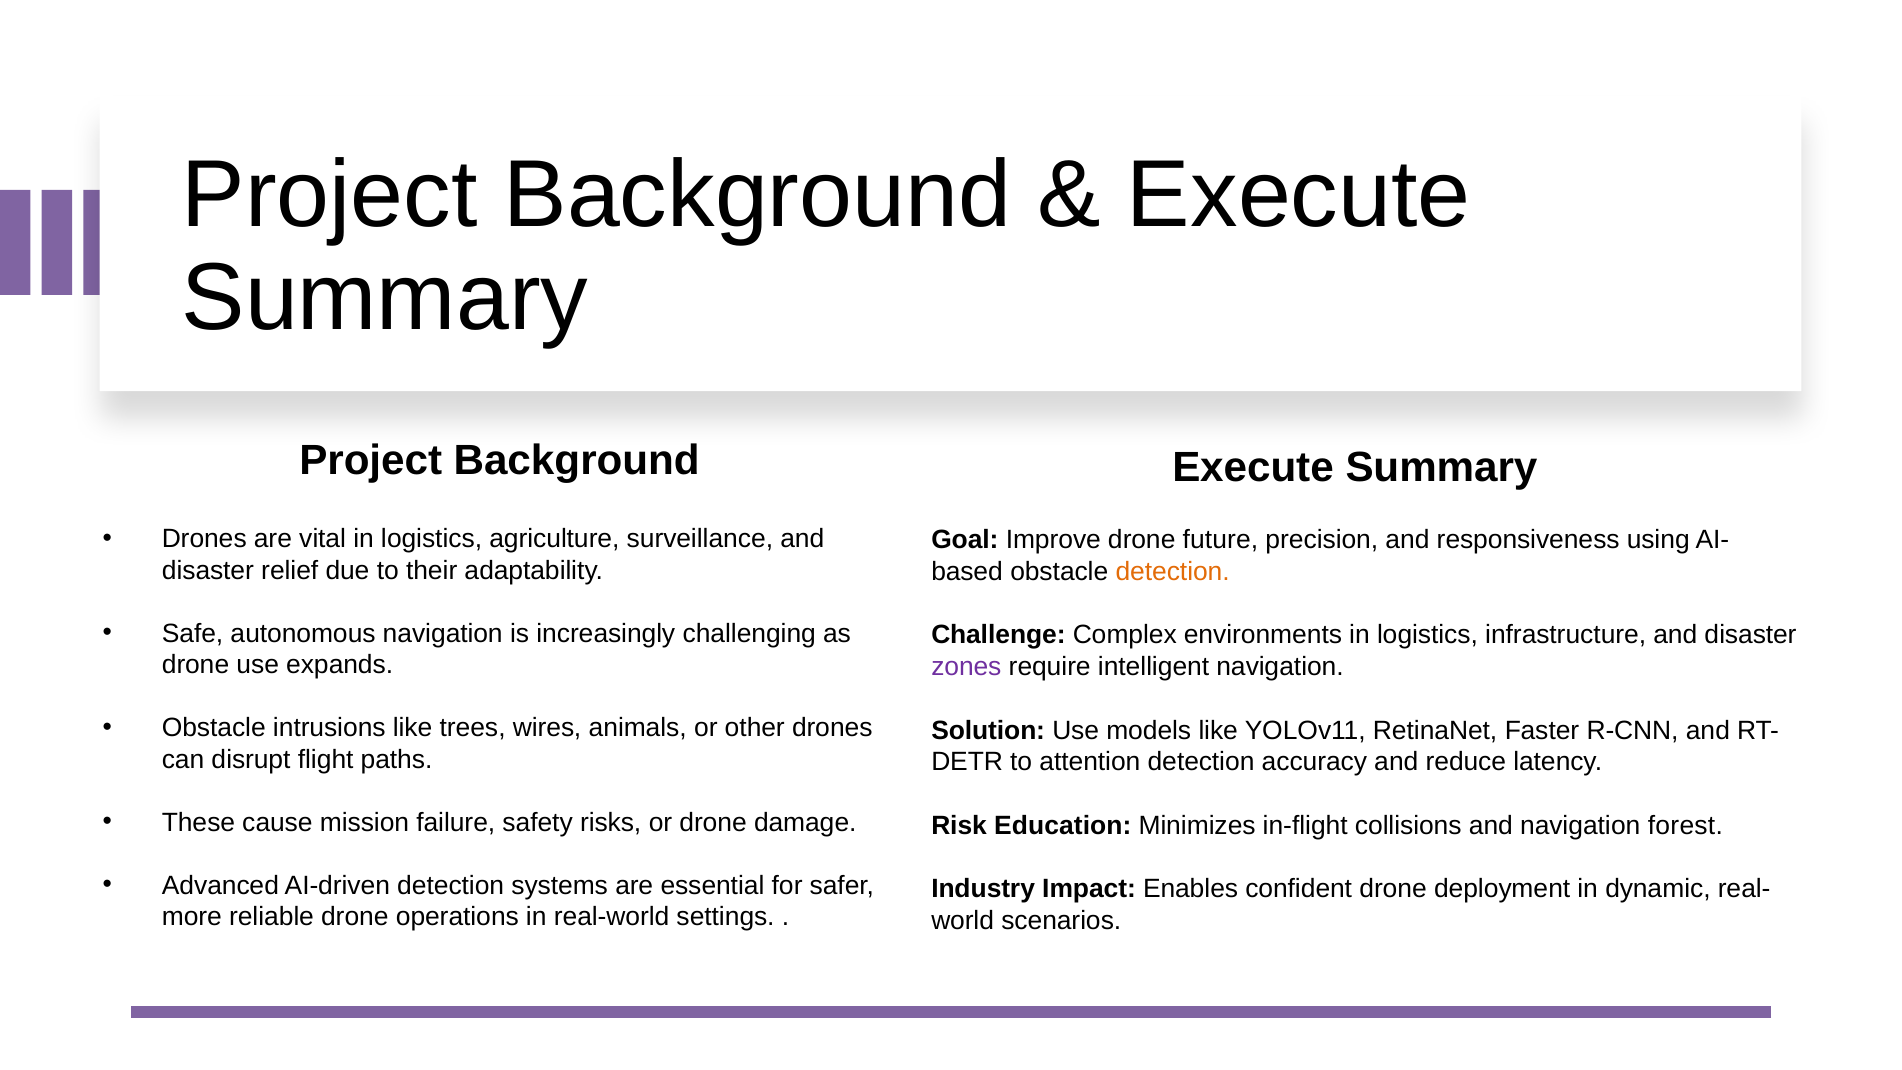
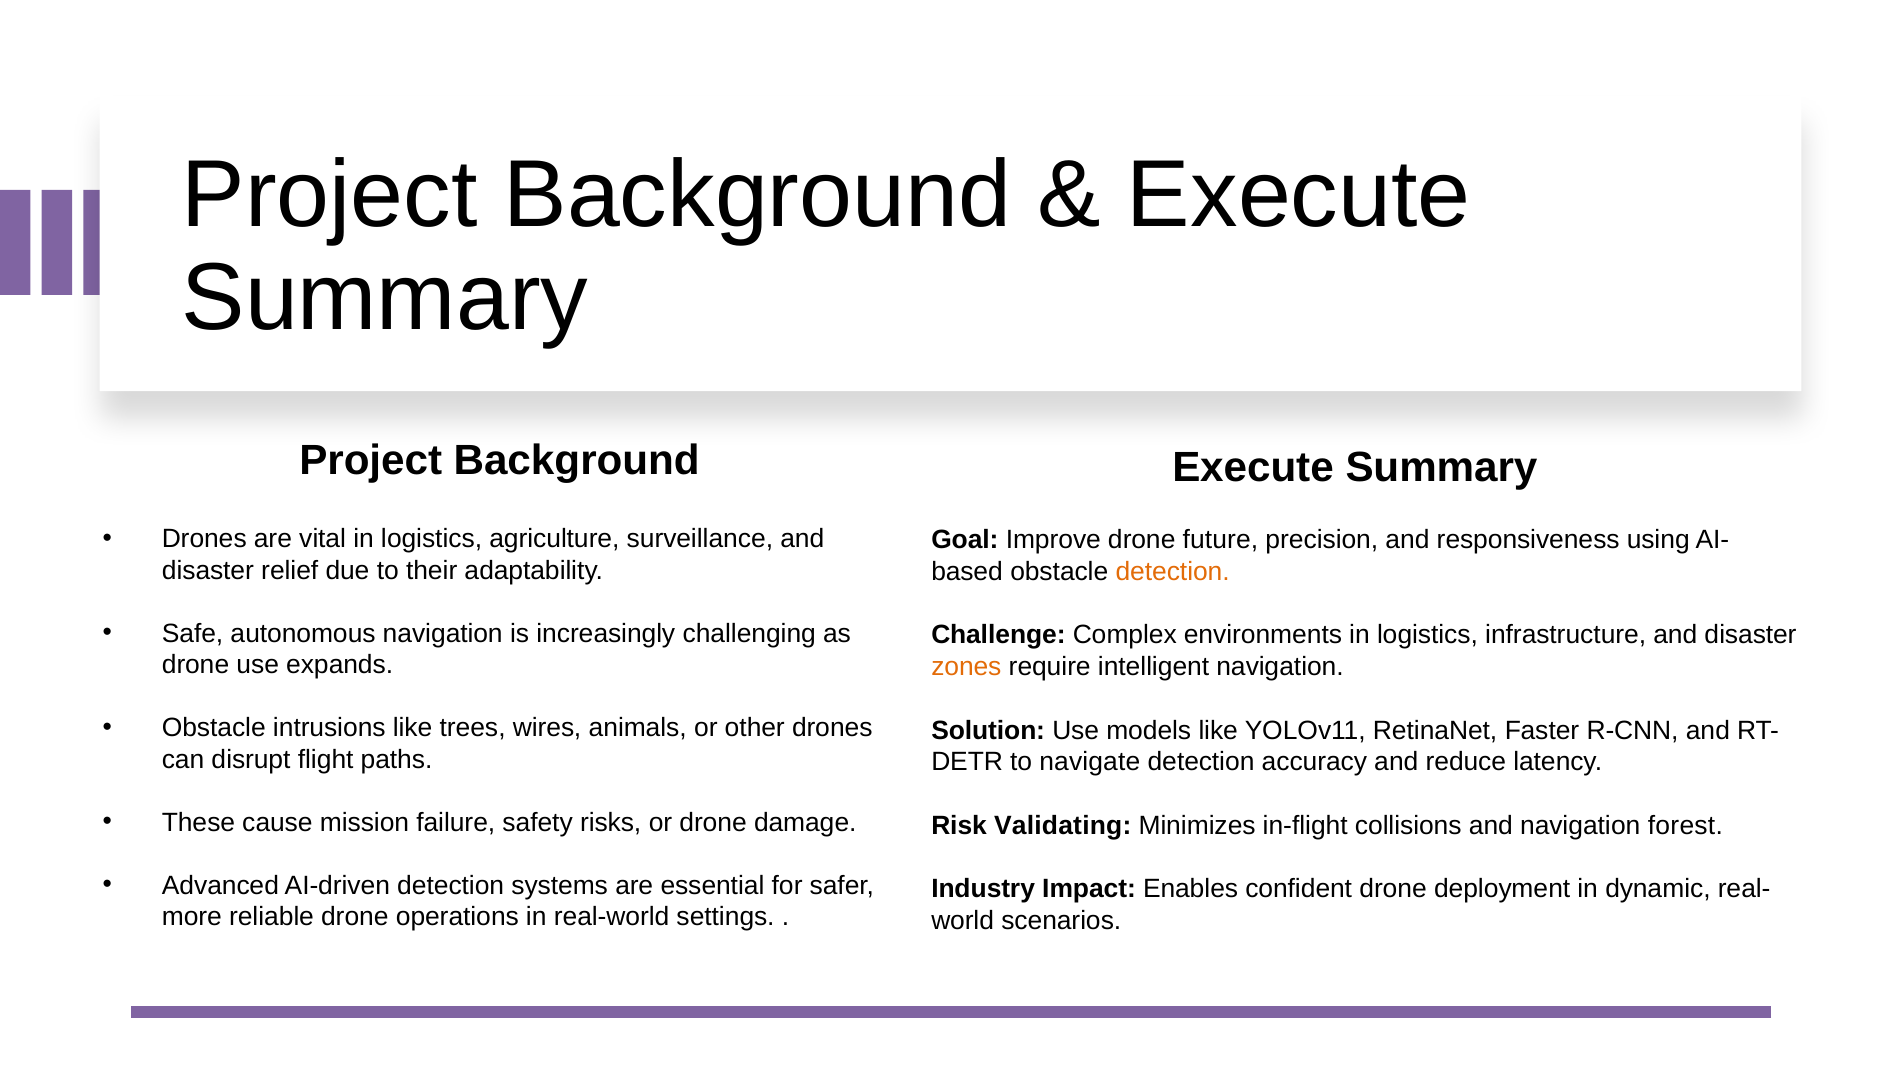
zones colour: purple -> orange
attention: attention -> navigate
Education: Education -> Validating
